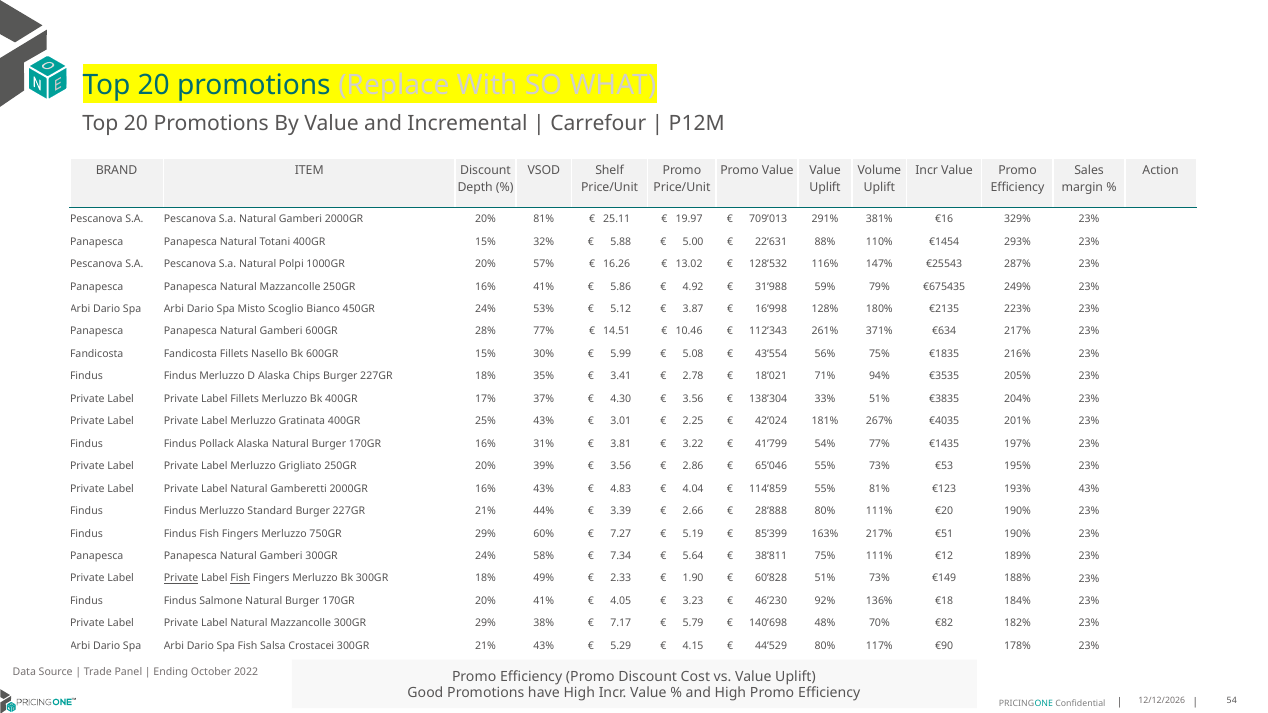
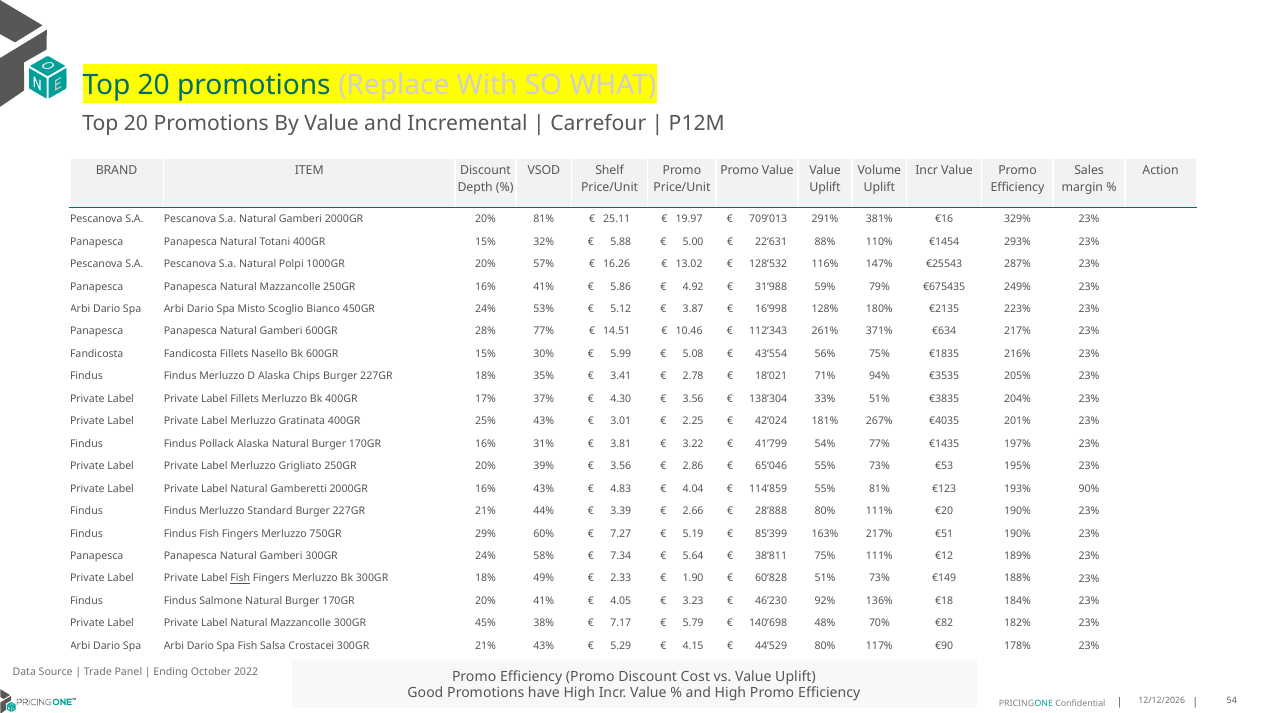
193% 43%: 43% -> 90%
Private at (181, 579) underline: present -> none
300GR 29%: 29% -> 45%
